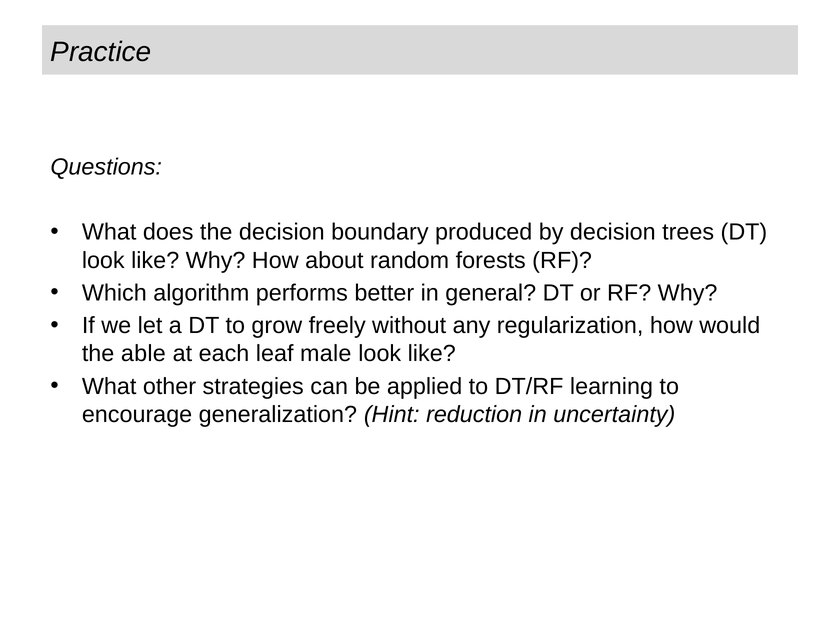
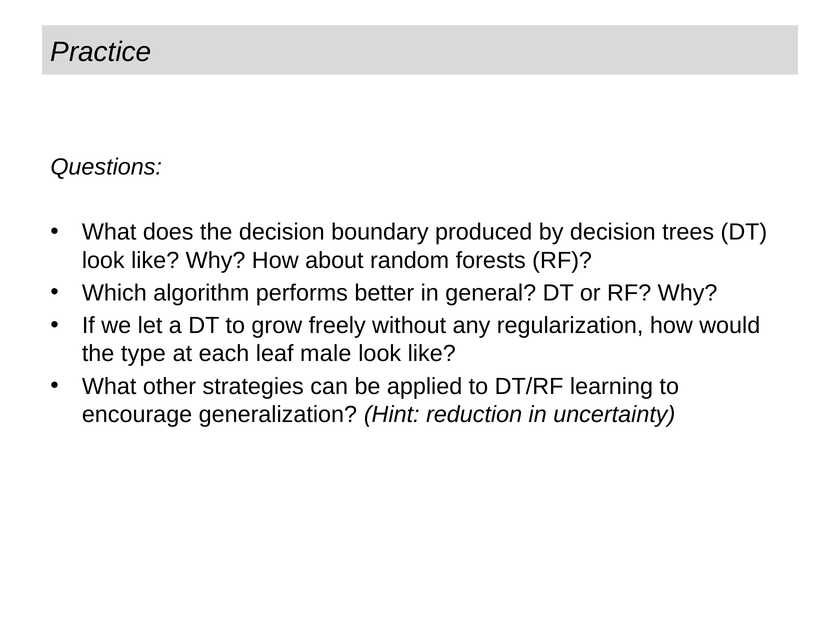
able: able -> type
